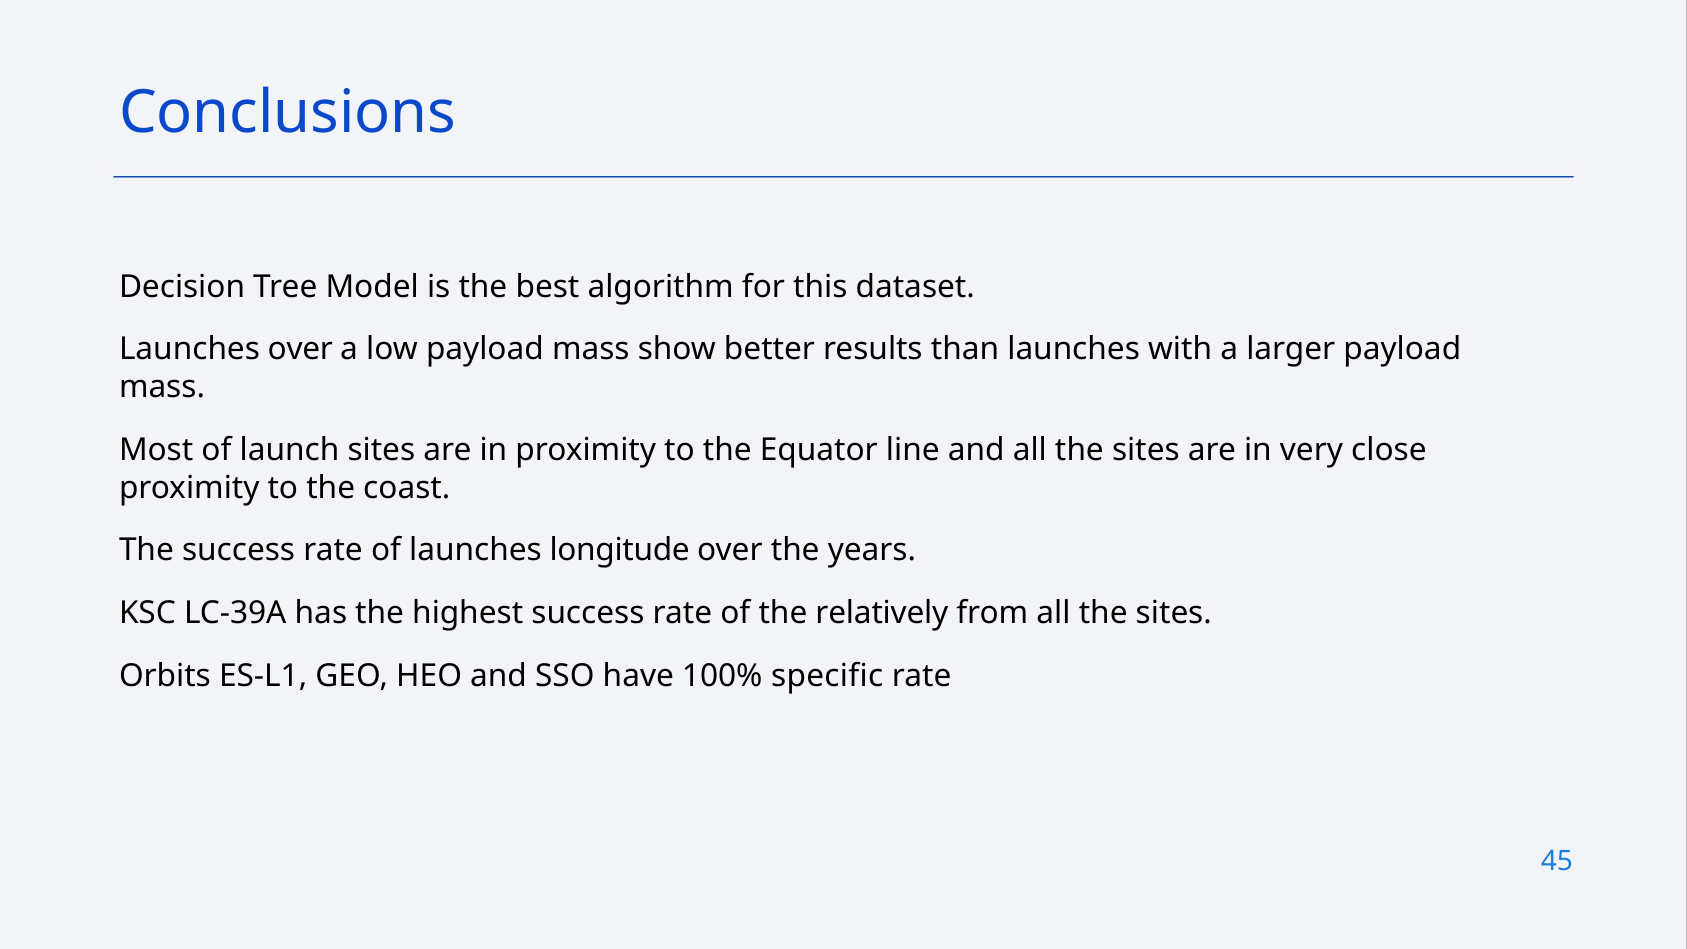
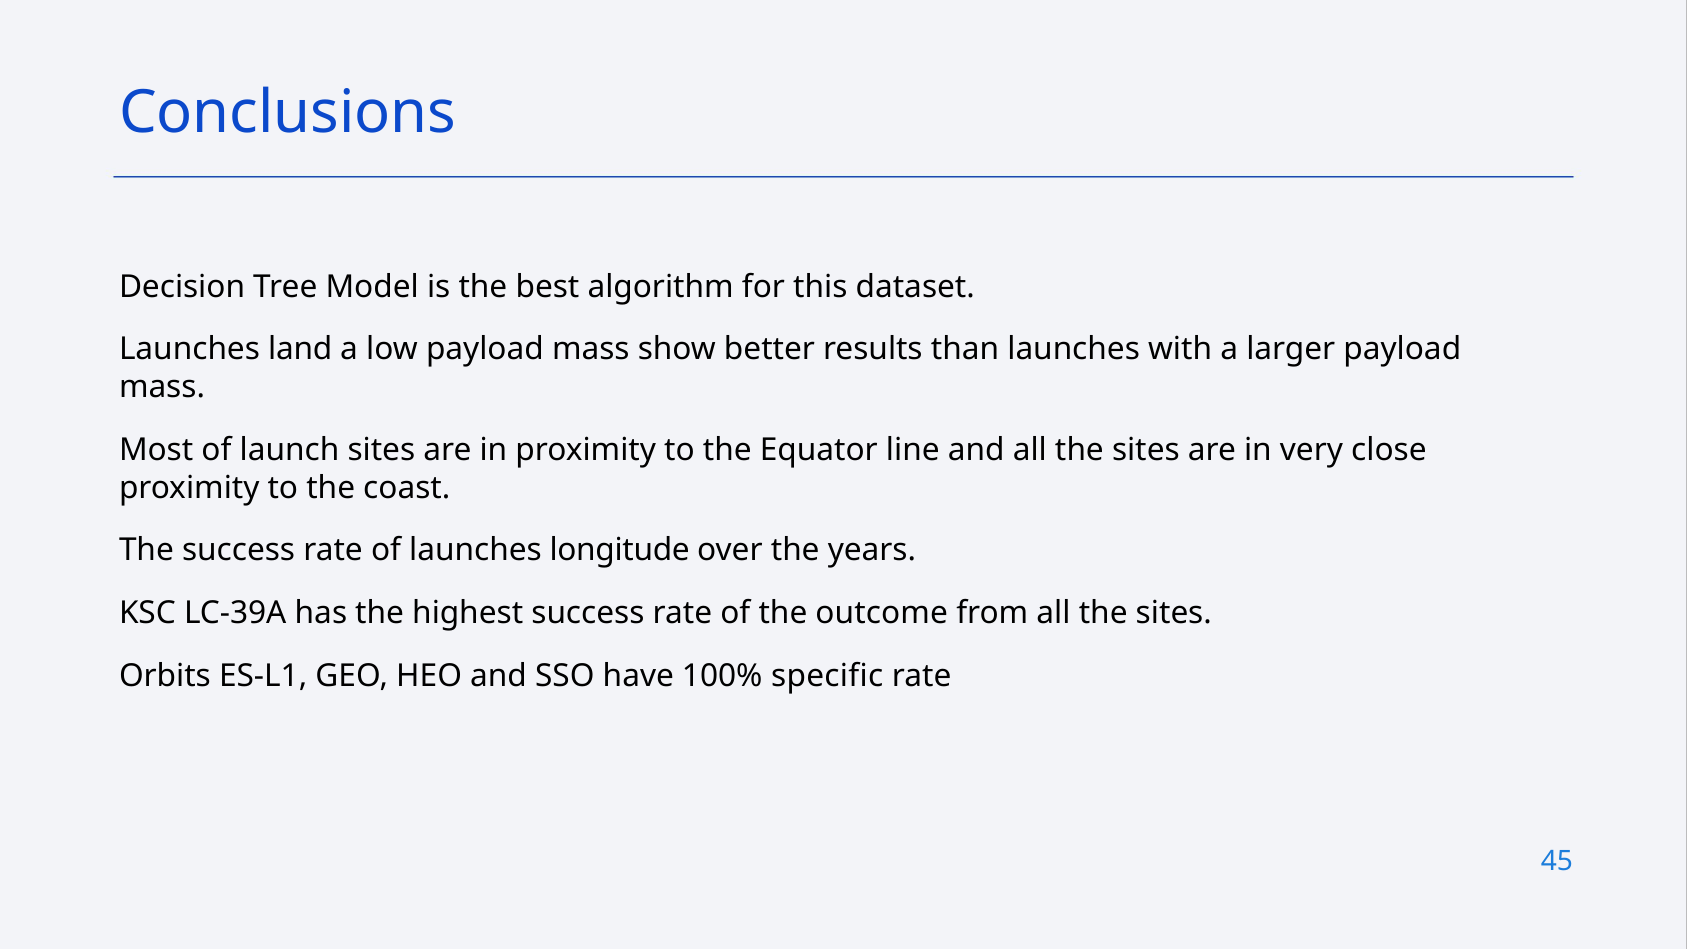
Launches over: over -> land
relatively: relatively -> outcome
